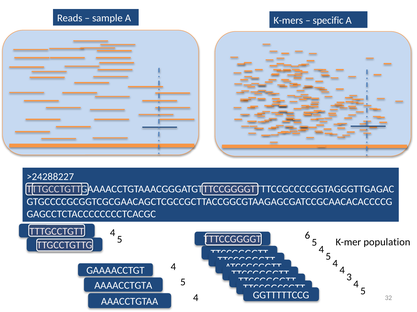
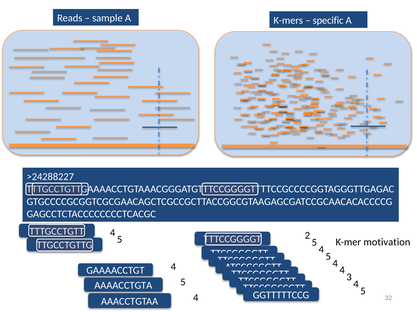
6: 6 -> 2
population: population -> motivation
